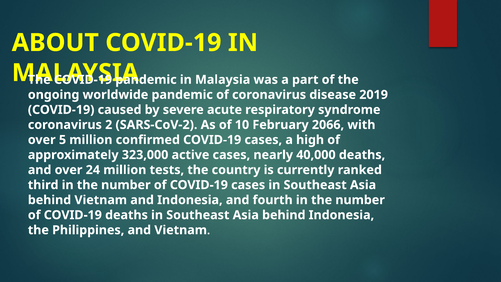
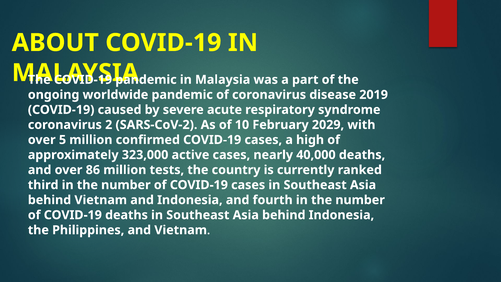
2066: 2066 -> 2029
24: 24 -> 86
